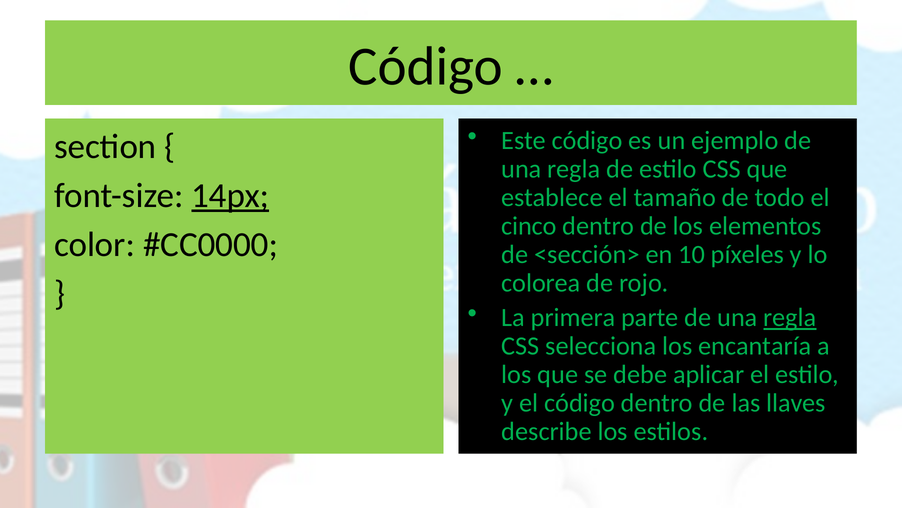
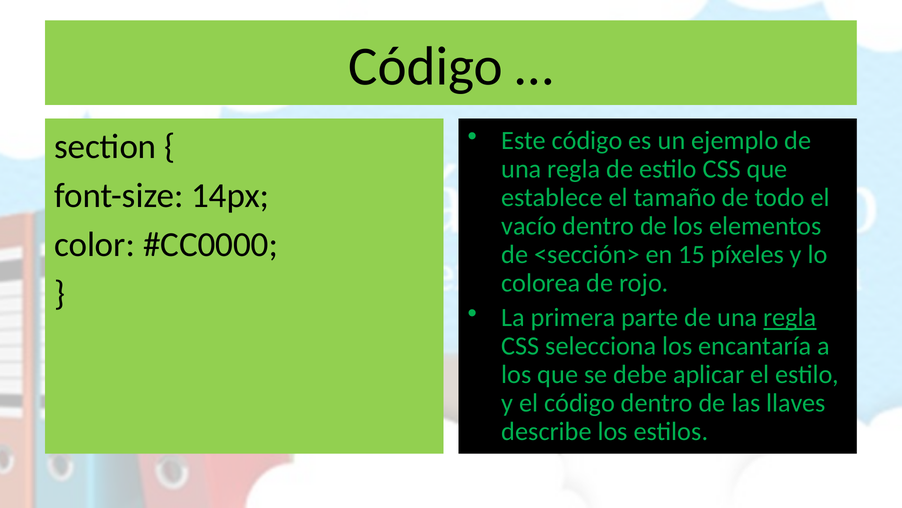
14px underline: present -> none
cinco: cinco -> vacío
10: 10 -> 15
